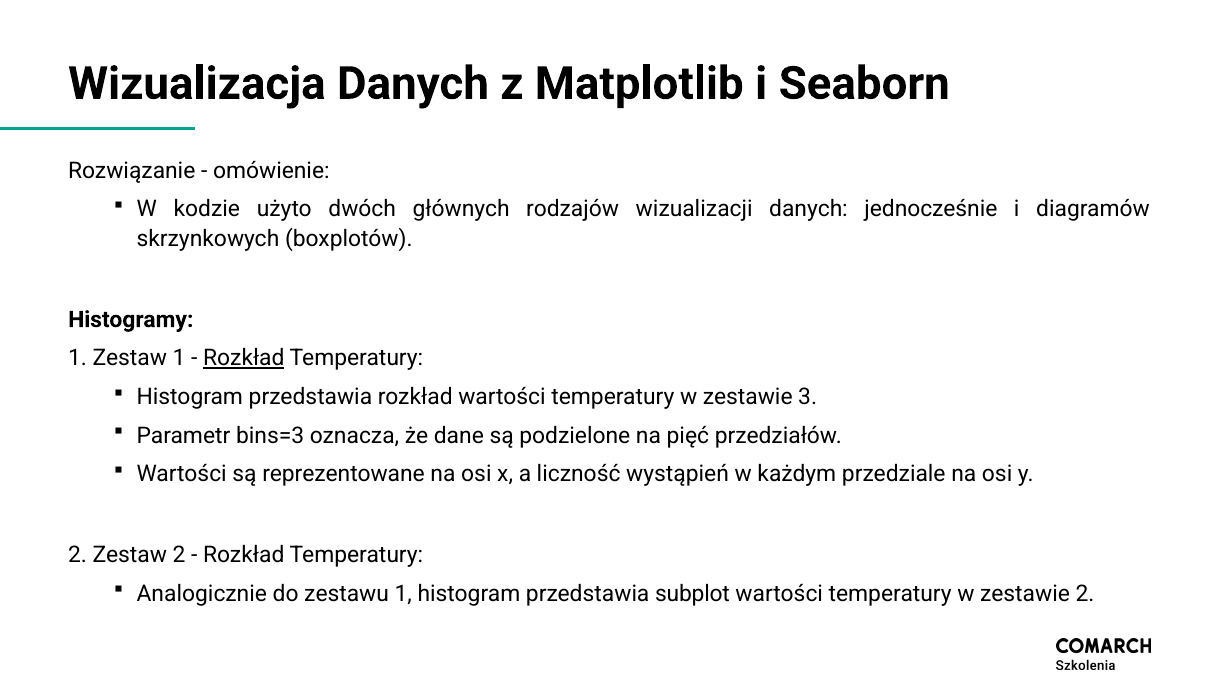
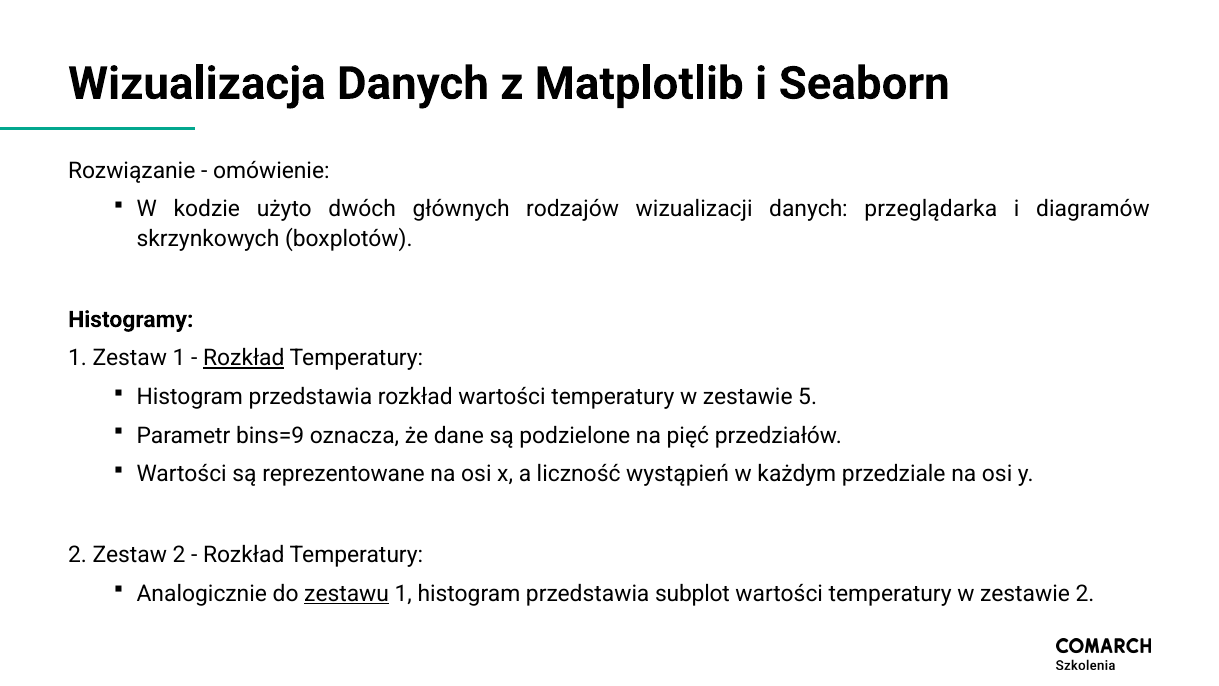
jednocześnie: jednocześnie -> przeglądarka
3: 3 -> 5
bins=3: bins=3 -> bins=9
zestawu underline: none -> present
